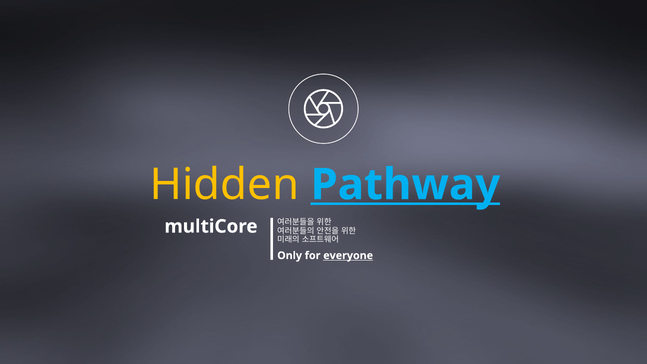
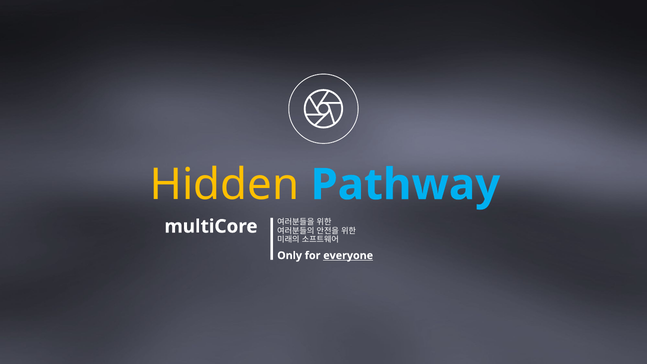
Pathway underline: present -> none
